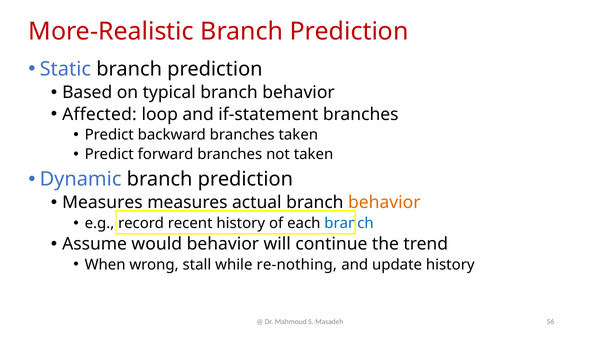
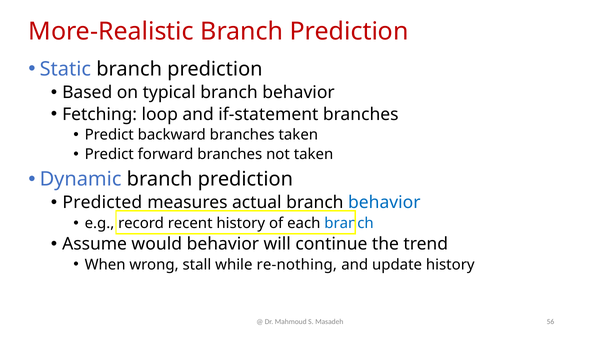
Affected: Affected -> Fetching
Measures at (102, 203): Measures -> Predicted
behavior at (384, 203) colour: orange -> blue
